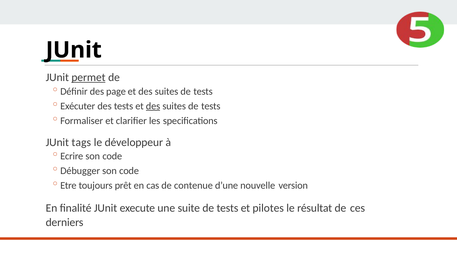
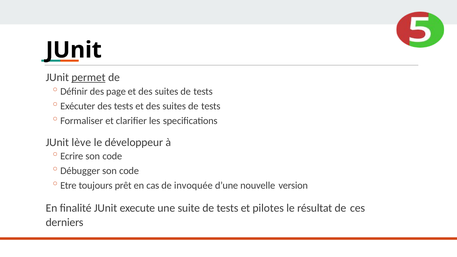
des at (153, 106) underline: present -> none
tags: tags -> lève
contenue: contenue -> invoquée
